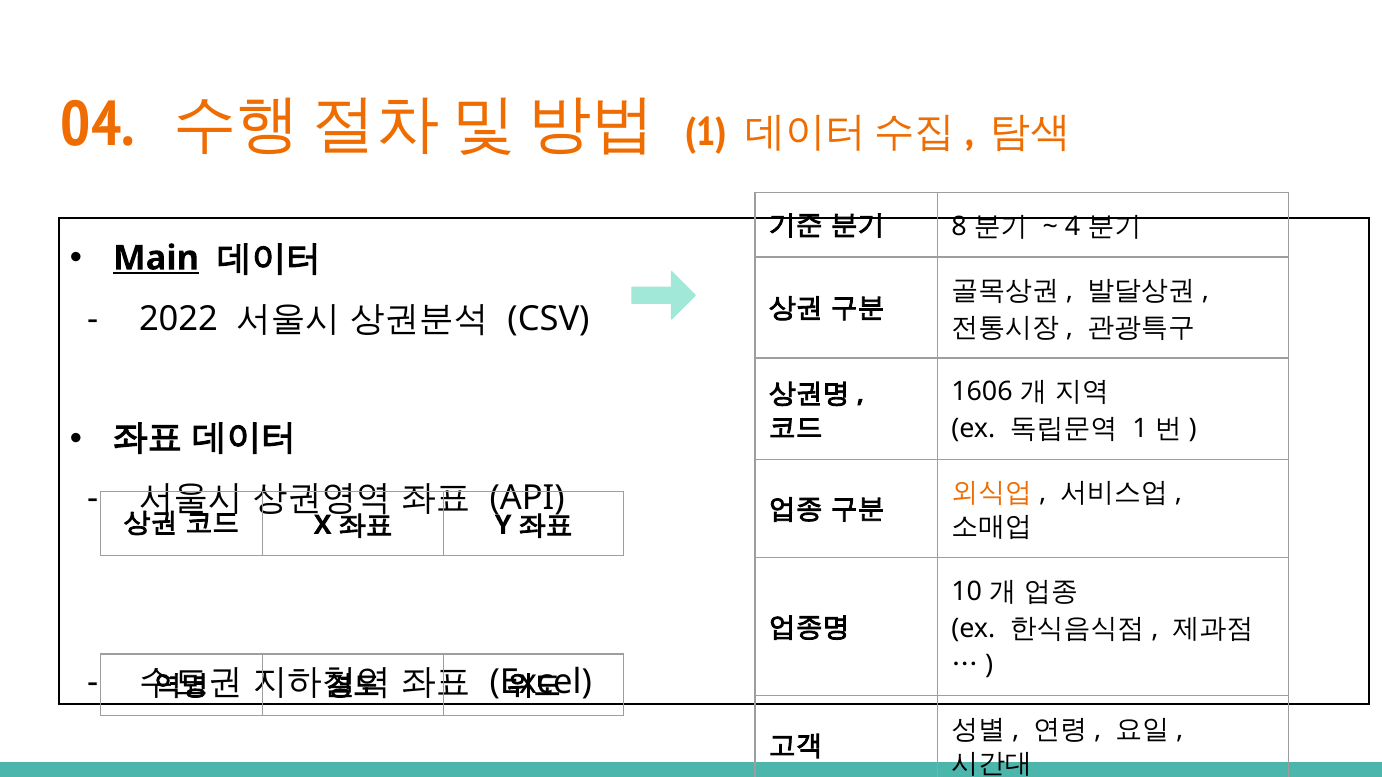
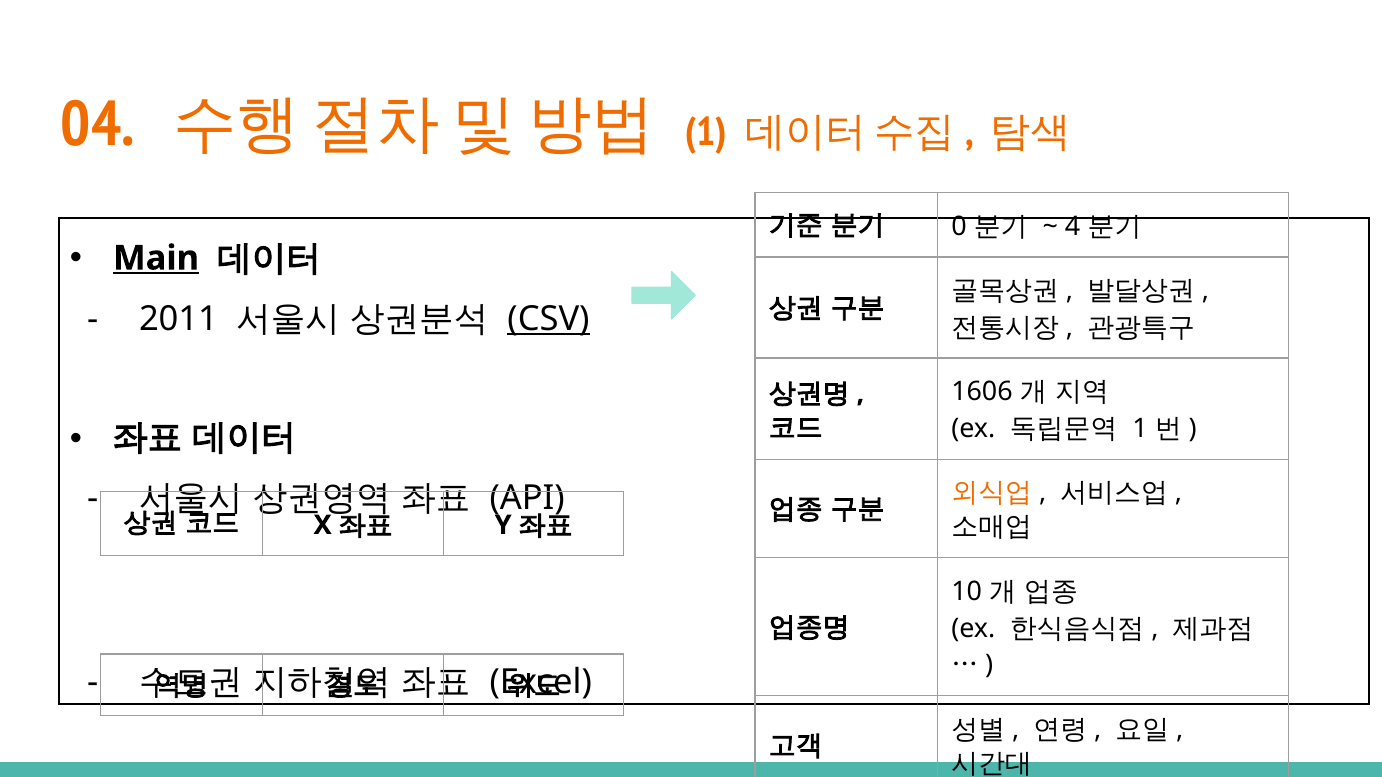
8: 8 -> 0
2022: 2022 -> 2011
CSV underline: none -> present
